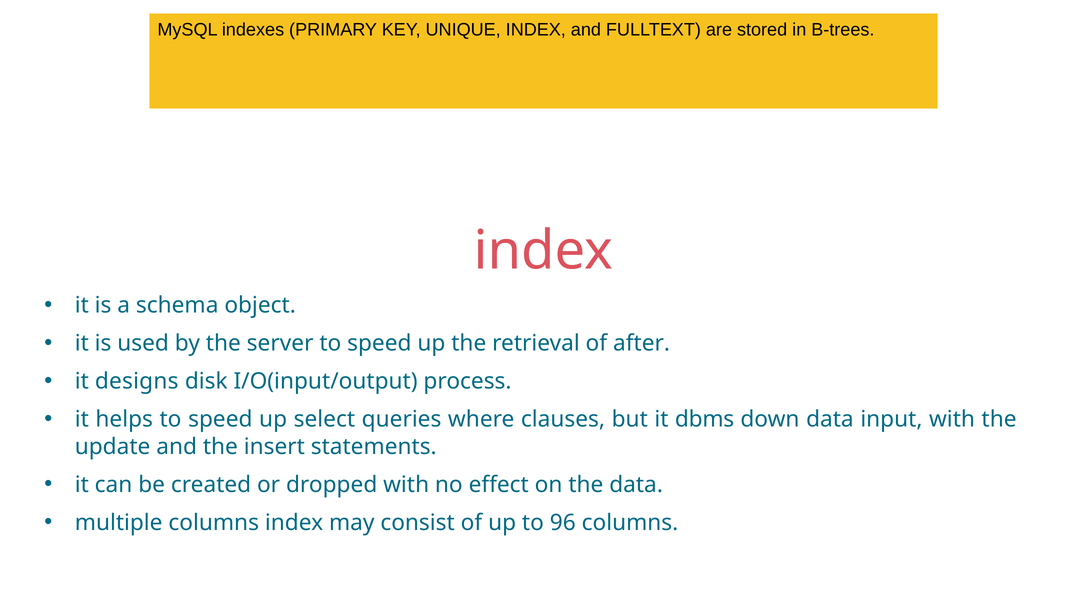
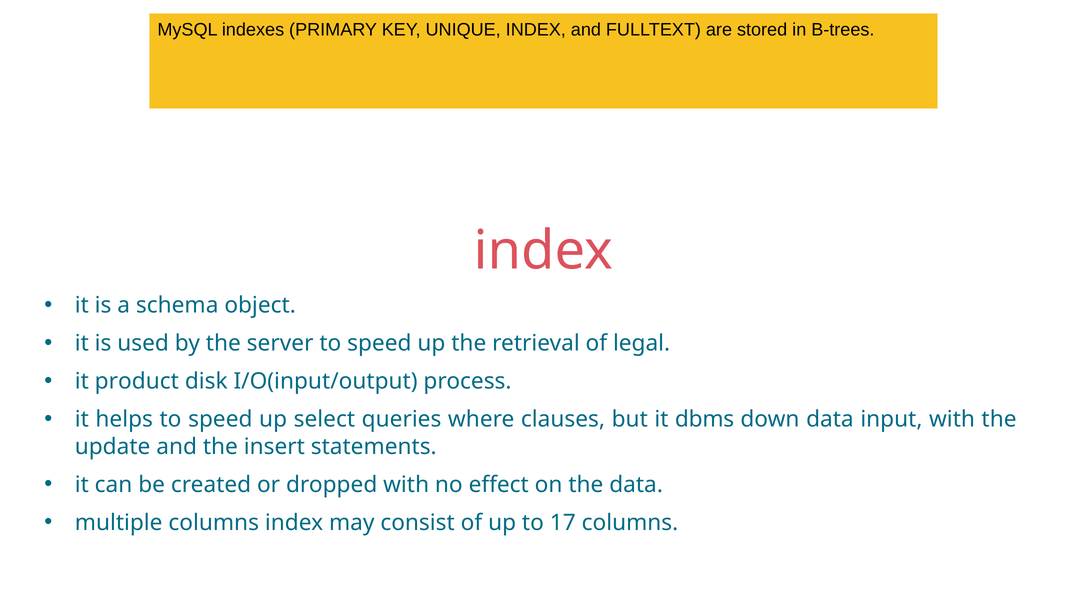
after: after -> legal
designs: designs -> product
96: 96 -> 17
